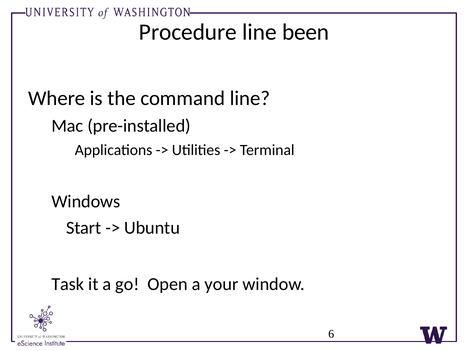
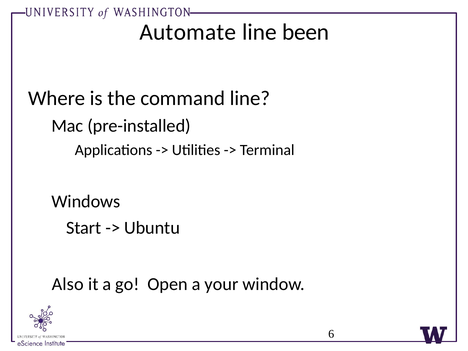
Procedure: Procedure -> Automate
Task: Task -> Also
